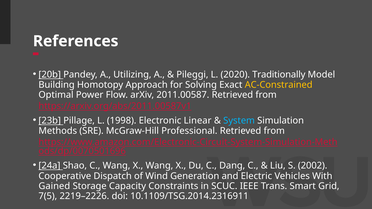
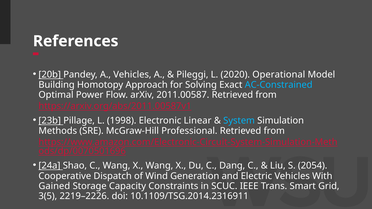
A Utilizing: Utilizing -> Vehicles
Traditionally: Traditionally -> Operational
AC-Constrained colour: yellow -> light blue
2002: 2002 -> 2054
7(5: 7(5 -> 3(5
